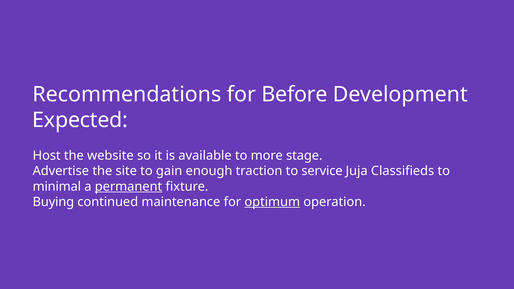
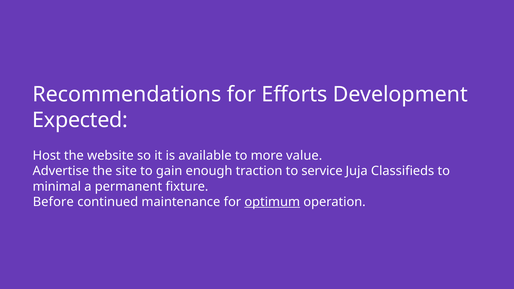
Before: Before -> Efforts
stage: stage -> value
permanent underline: present -> none
Buying: Buying -> Before
